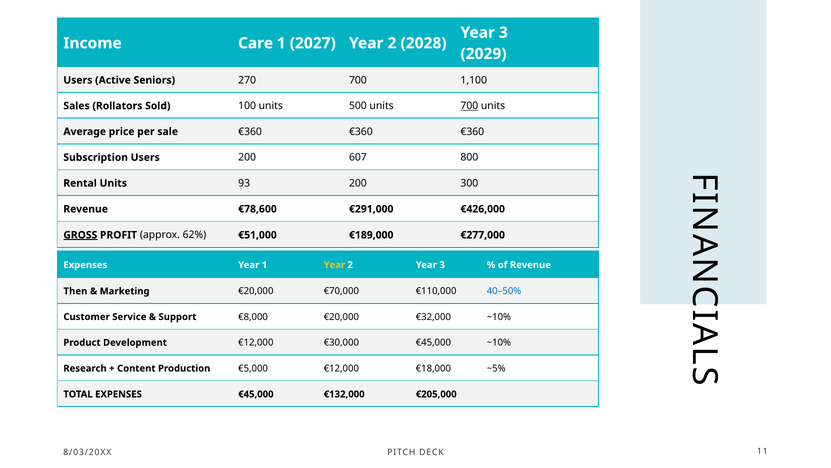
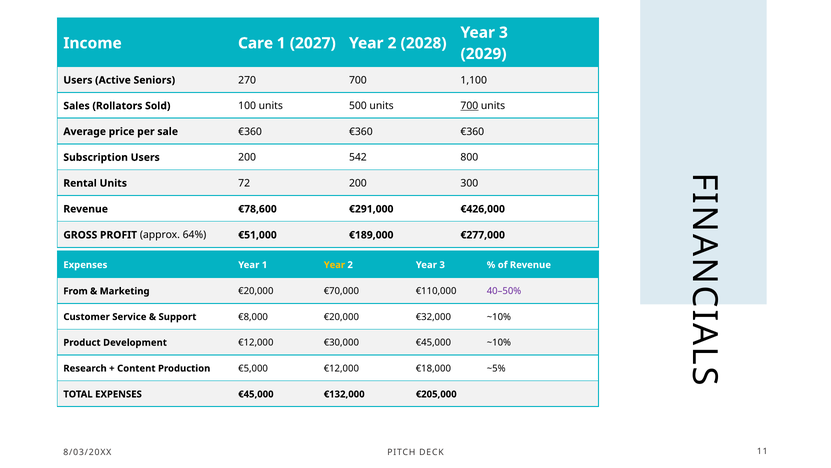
607: 607 -> 542
93: 93 -> 72
GROSS underline: present -> none
62%: 62% -> 64%
Then: Then -> From
40–50% colour: blue -> purple
